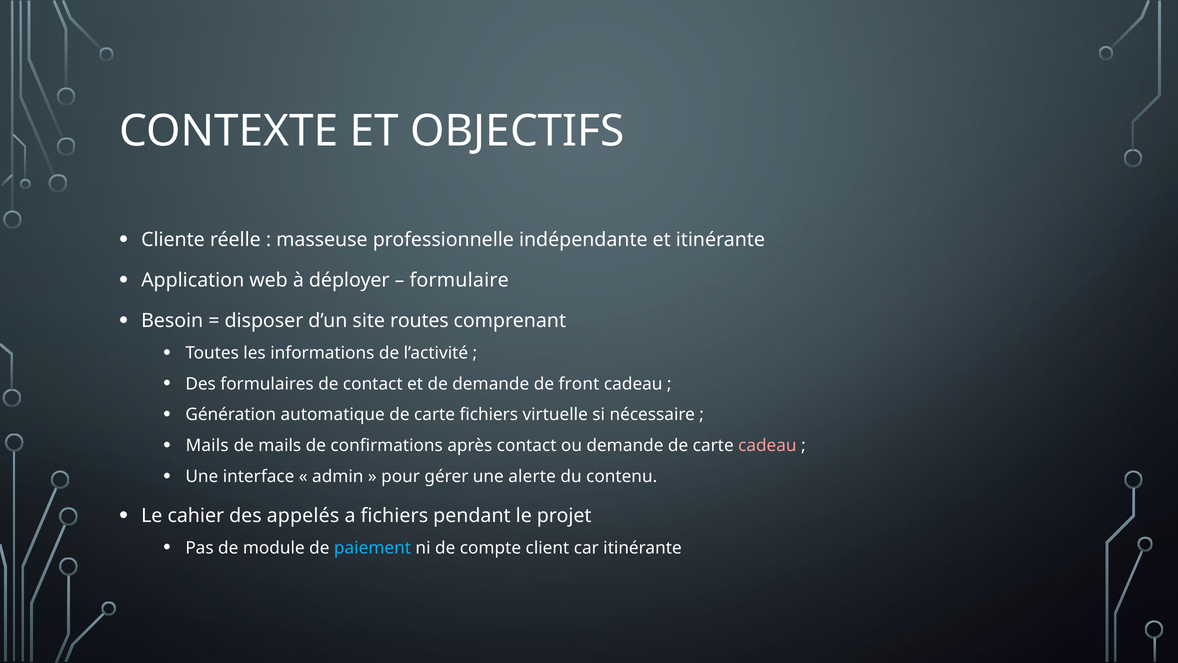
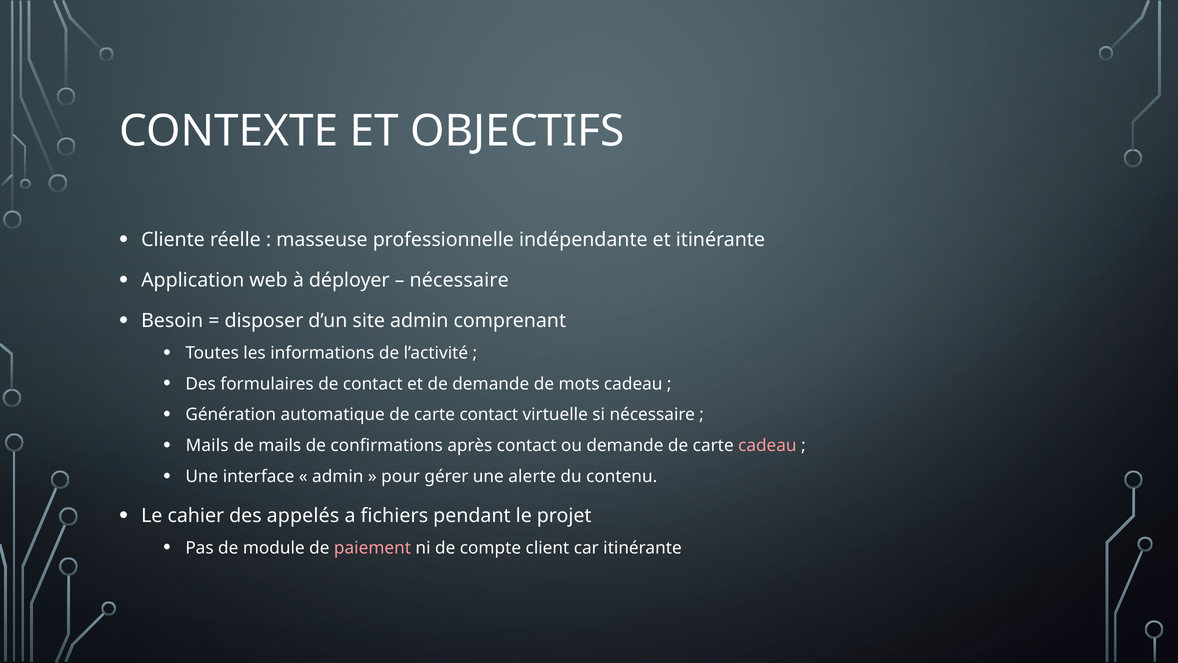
formulaire at (459, 280): formulaire -> nécessaire
site routes: routes -> admin
front: front -> mots
carte fichiers: fichiers -> contact
paiement colour: light blue -> pink
